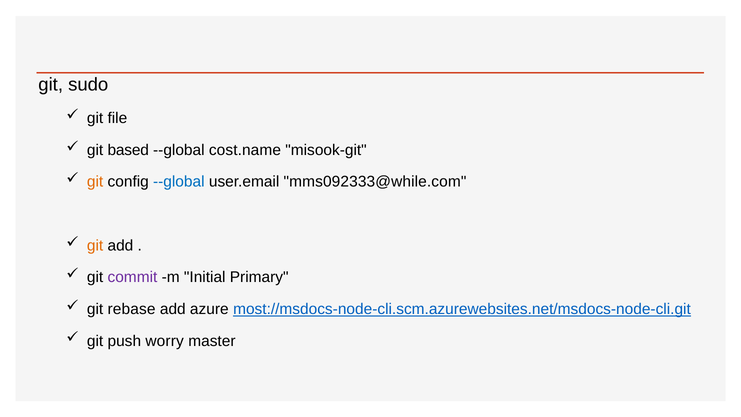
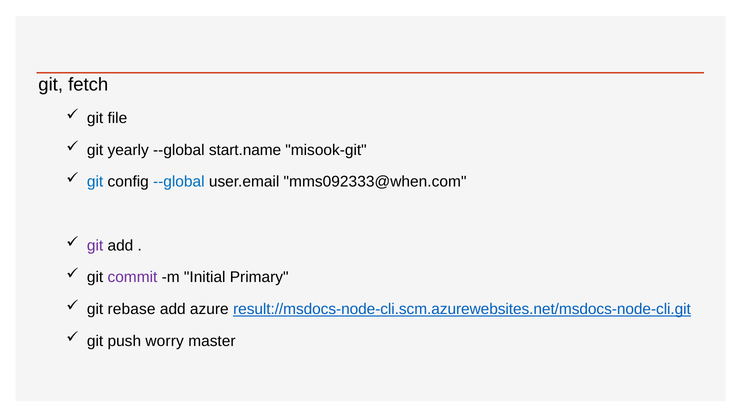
sudo: sudo -> fetch
based: based -> yearly
cost.name: cost.name -> start.name
git at (95, 182) colour: orange -> blue
mms092333@while.com: mms092333@while.com -> mms092333@when.com
git at (95, 245) colour: orange -> purple
most://msdocs-node-cli.scm.azurewebsites.net/msdocs-node-cli.git: most://msdocs-node-cli.scm.azurewebsites.net/msdocs-node-cli.git -> result://msdocs-node-cli.scm.azurewebsites.net/msdocs-node-cli.git
